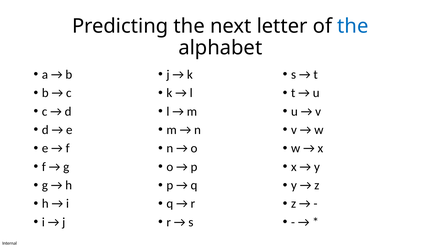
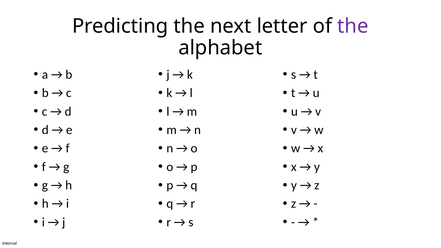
the at (353, 26) colour: blue -> purple
